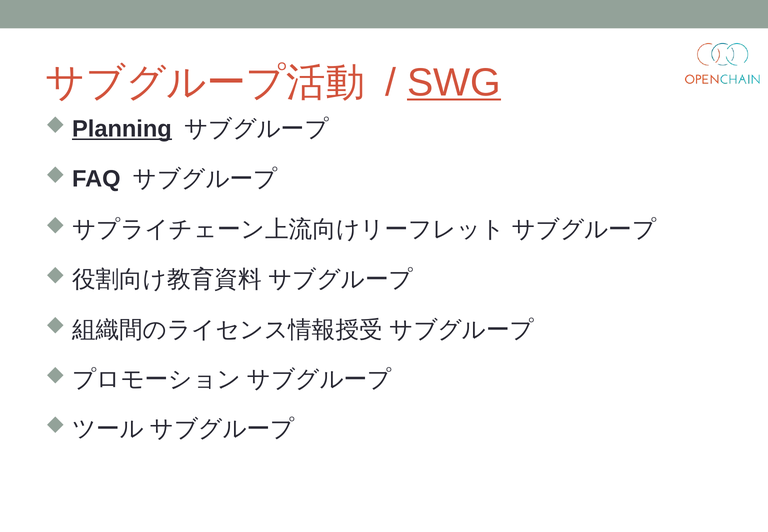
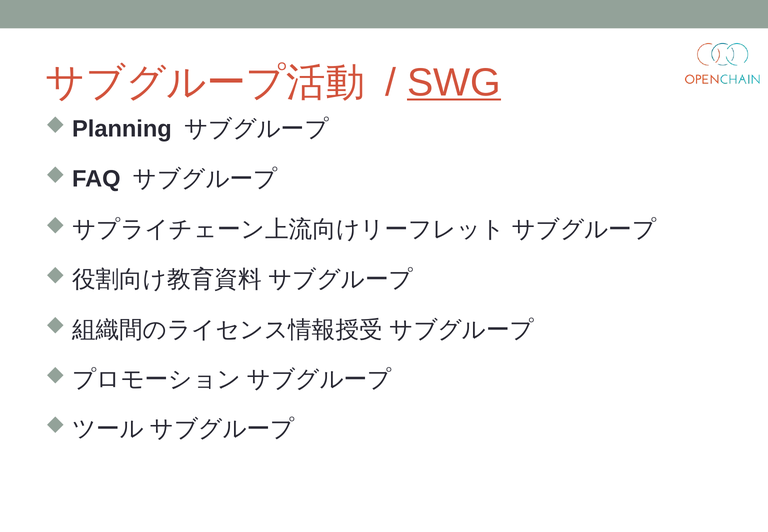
Planning underline: present -> none
